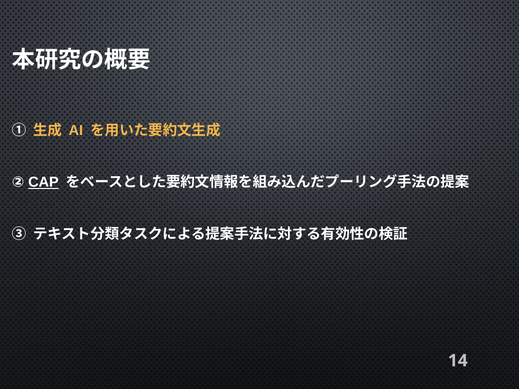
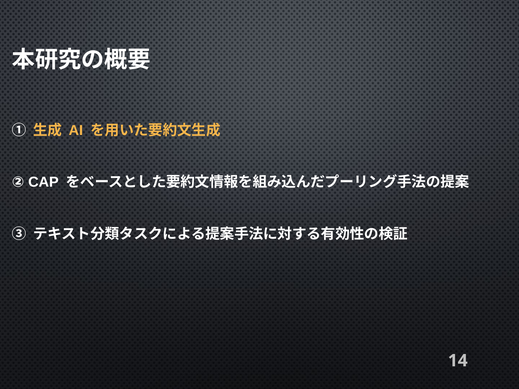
CAP underline: present -> none
